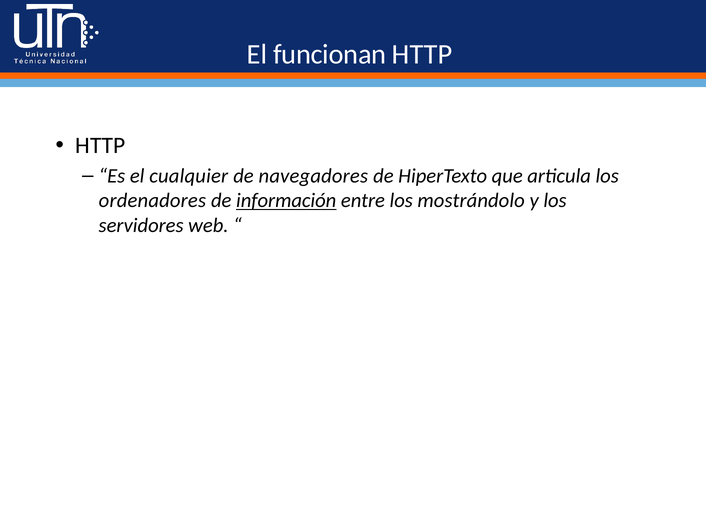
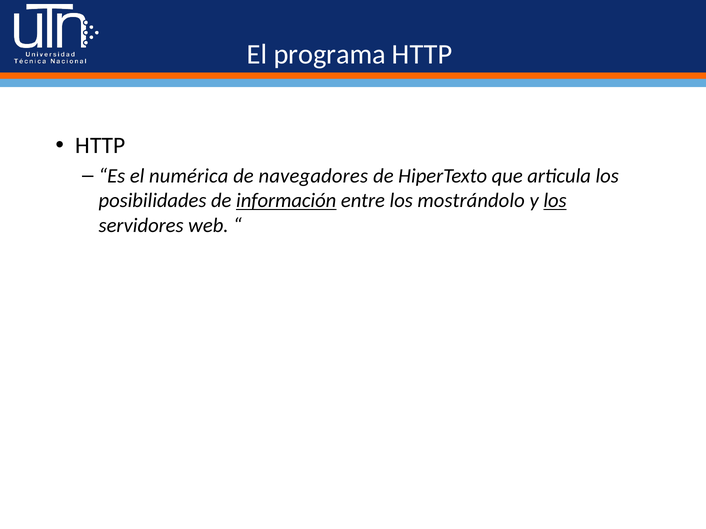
funcionan: funcionan -> programa
cualquier: cualquier -> numérica
ordenadores: ordenadores -> posibilidades
los at (555, 201) underline: none -> present
